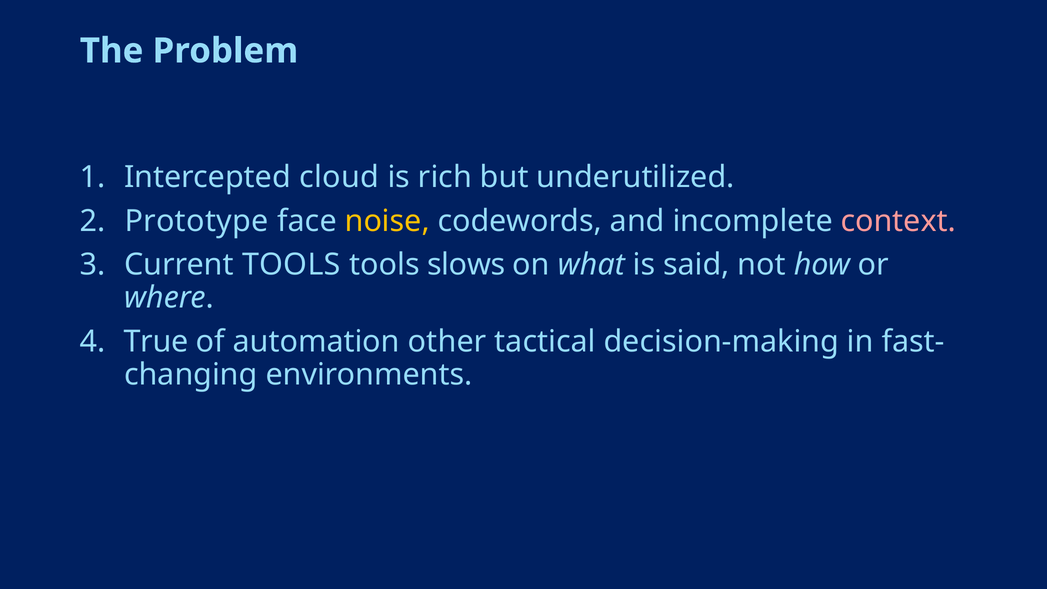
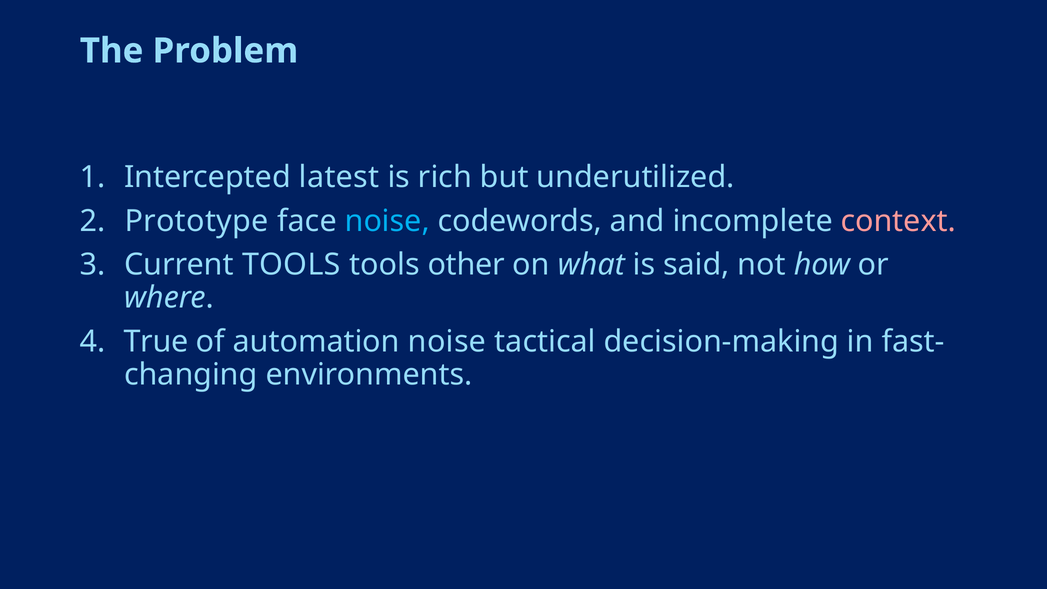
cloud: cloud -> latest
noise at (387, 221) colour: yellow -> light blue
slows: slows -> other
automation other: other -> noise
